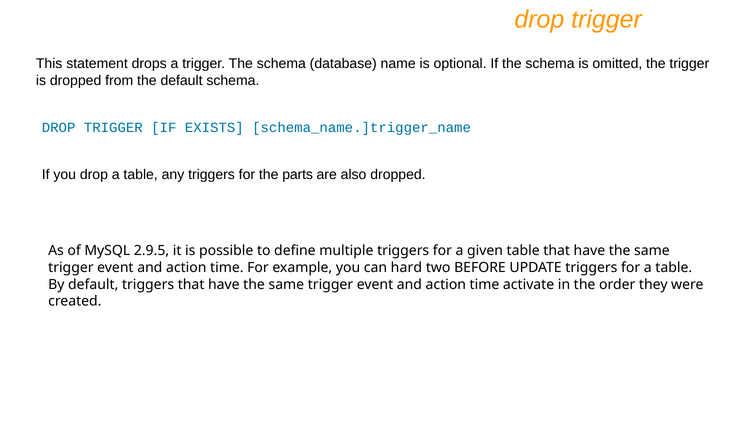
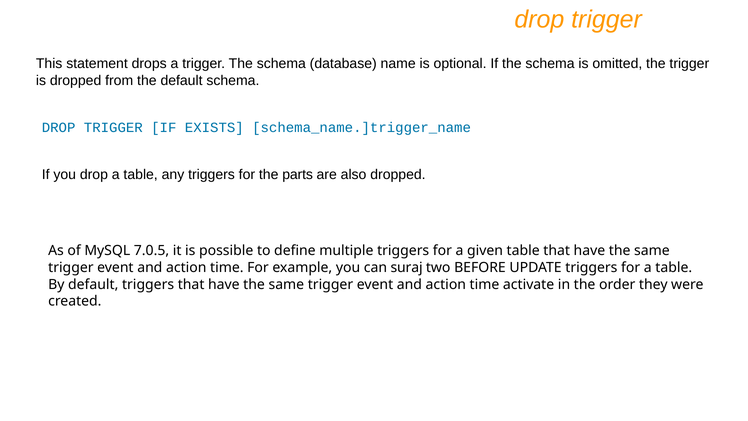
2.9.5: 2.9.5 -> 7.0.5
hard: hard -> suraj
